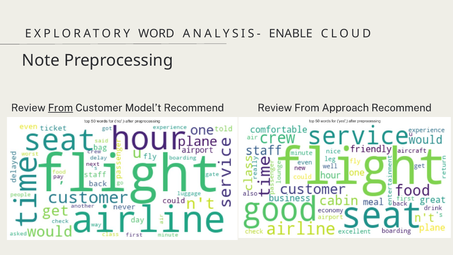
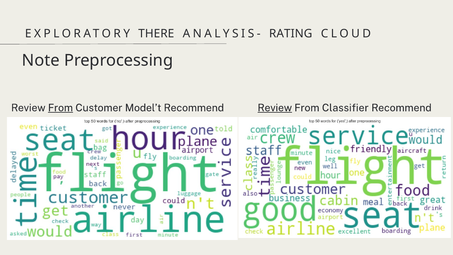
WORD: WORD -> THERE
ENABLE: ENABLE -> RATING
Review at (275, 108) underline: none -> present
Approach: Approach -> Classifier
